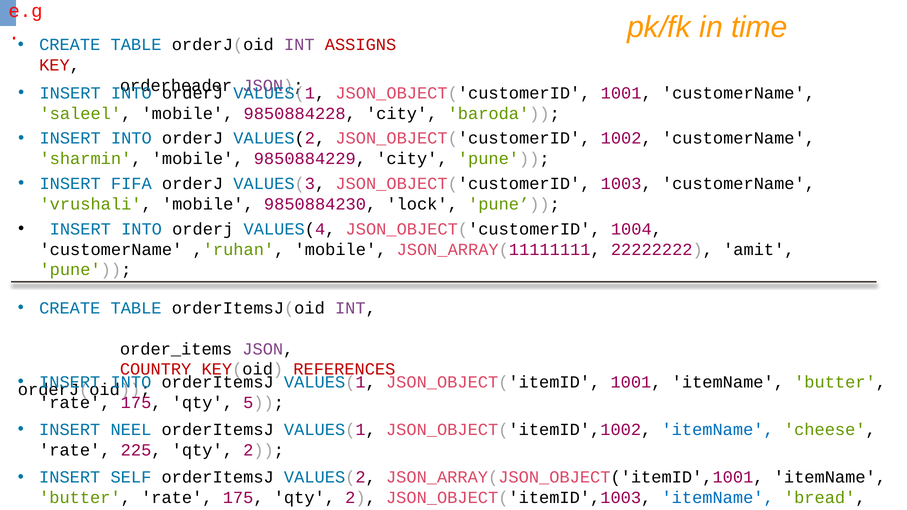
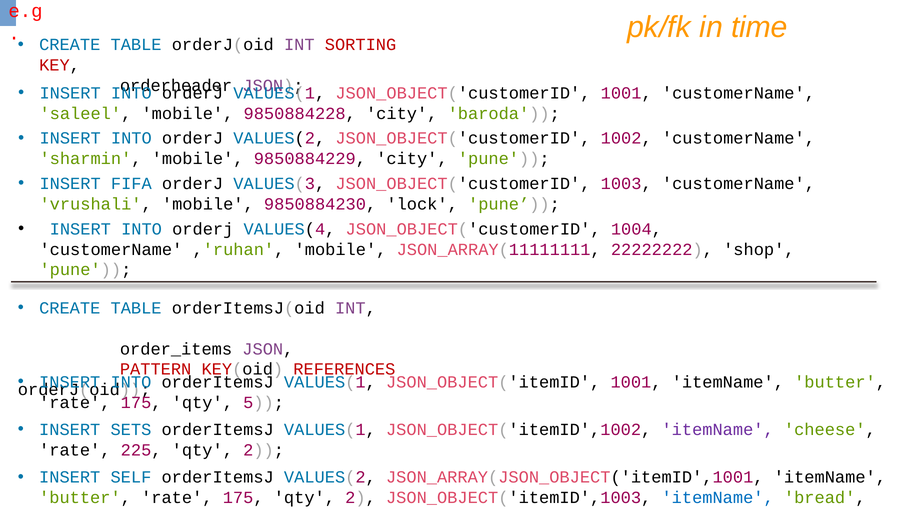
ASSIGNS: ASSIGNS -> SORTING
amit: amit -> shop
COUNTRY: COUNTRY -> PATTERN
NEEL: NEEL -> SETS
itemName at (718, 430) colour: blue -> purple
